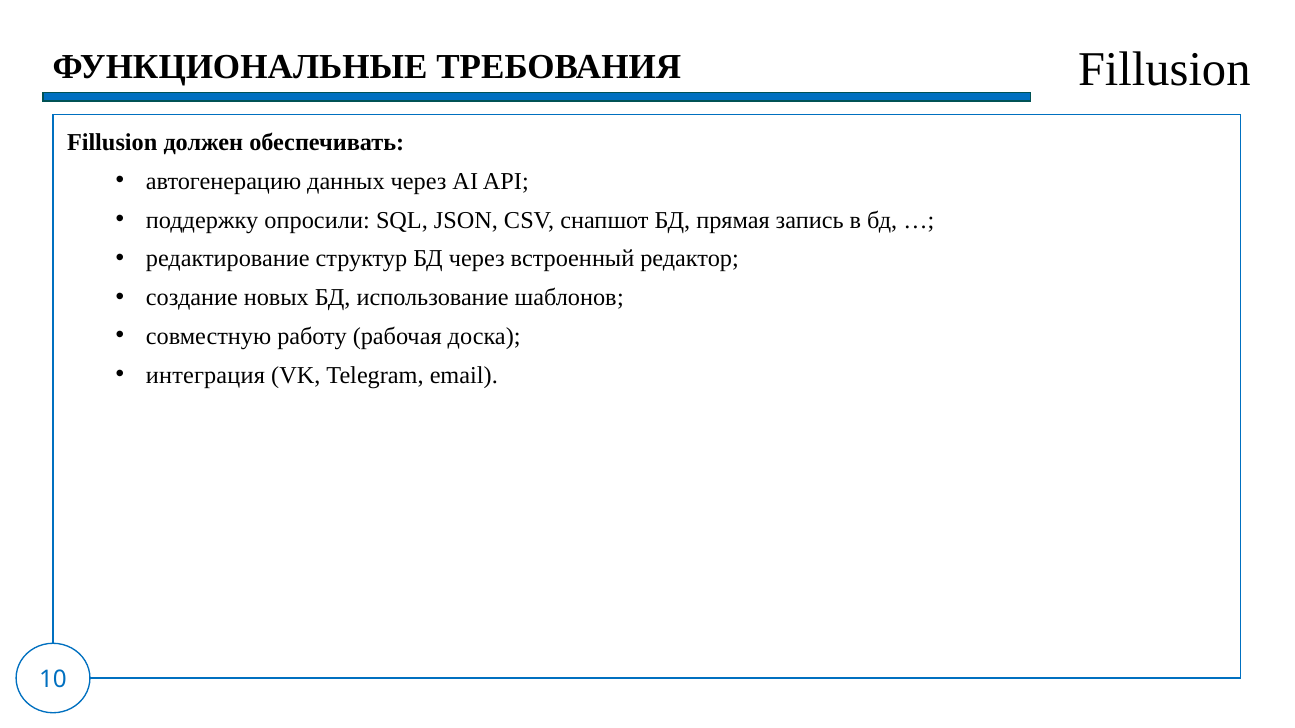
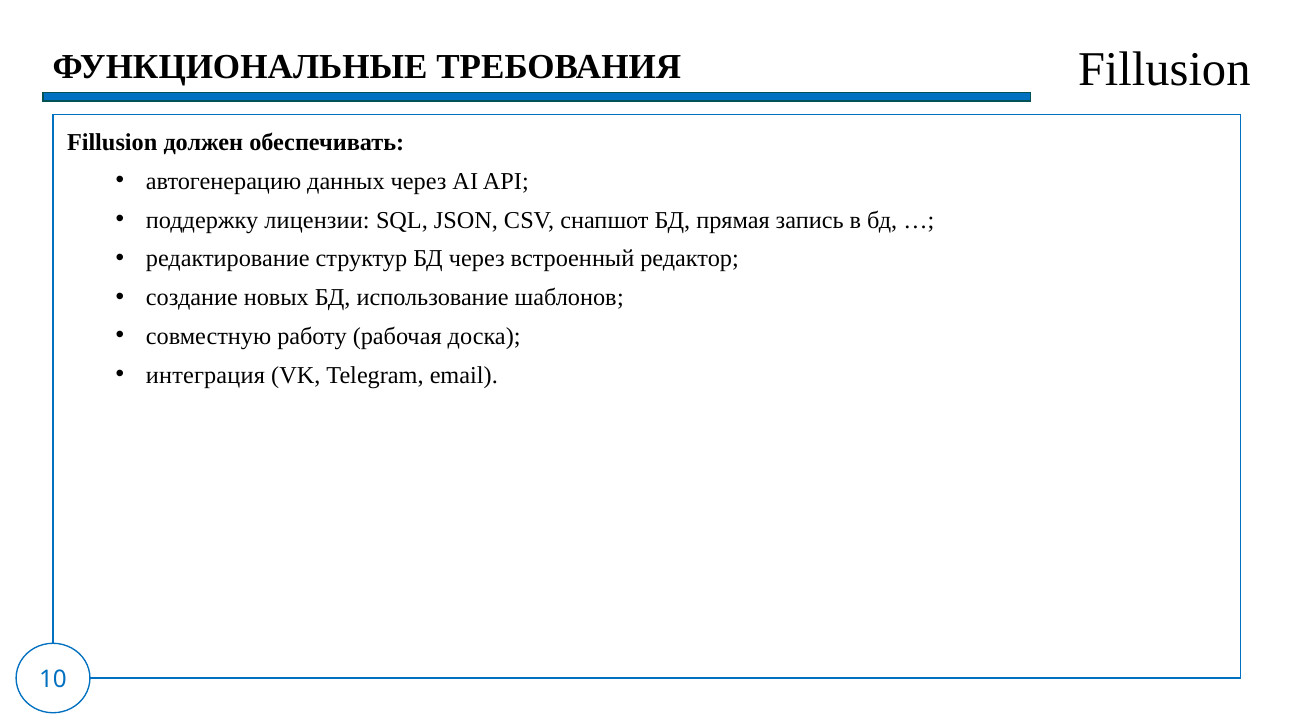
опросили: опросили -> лицензии
